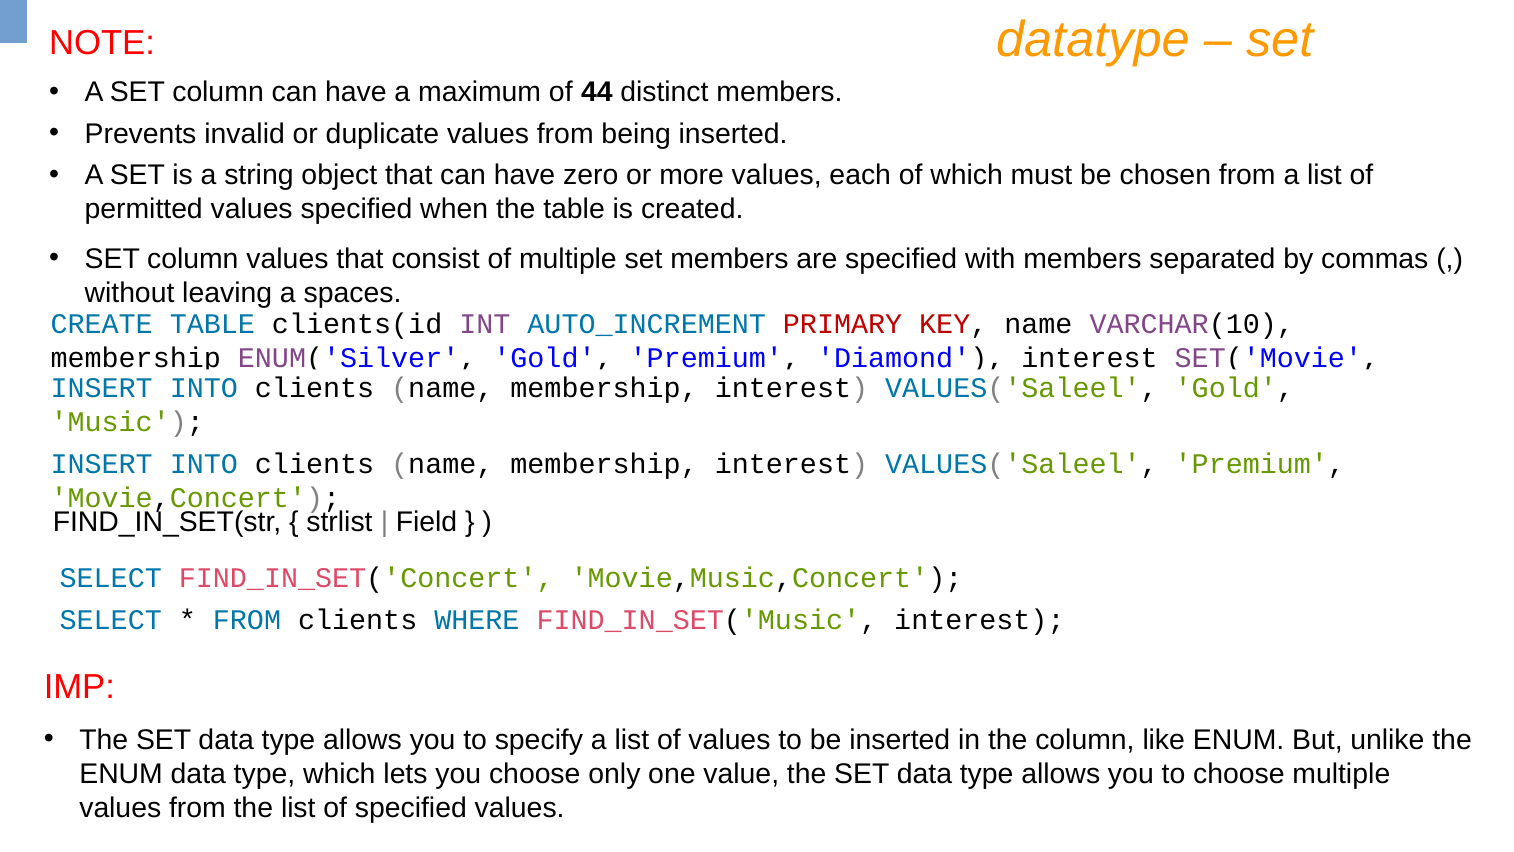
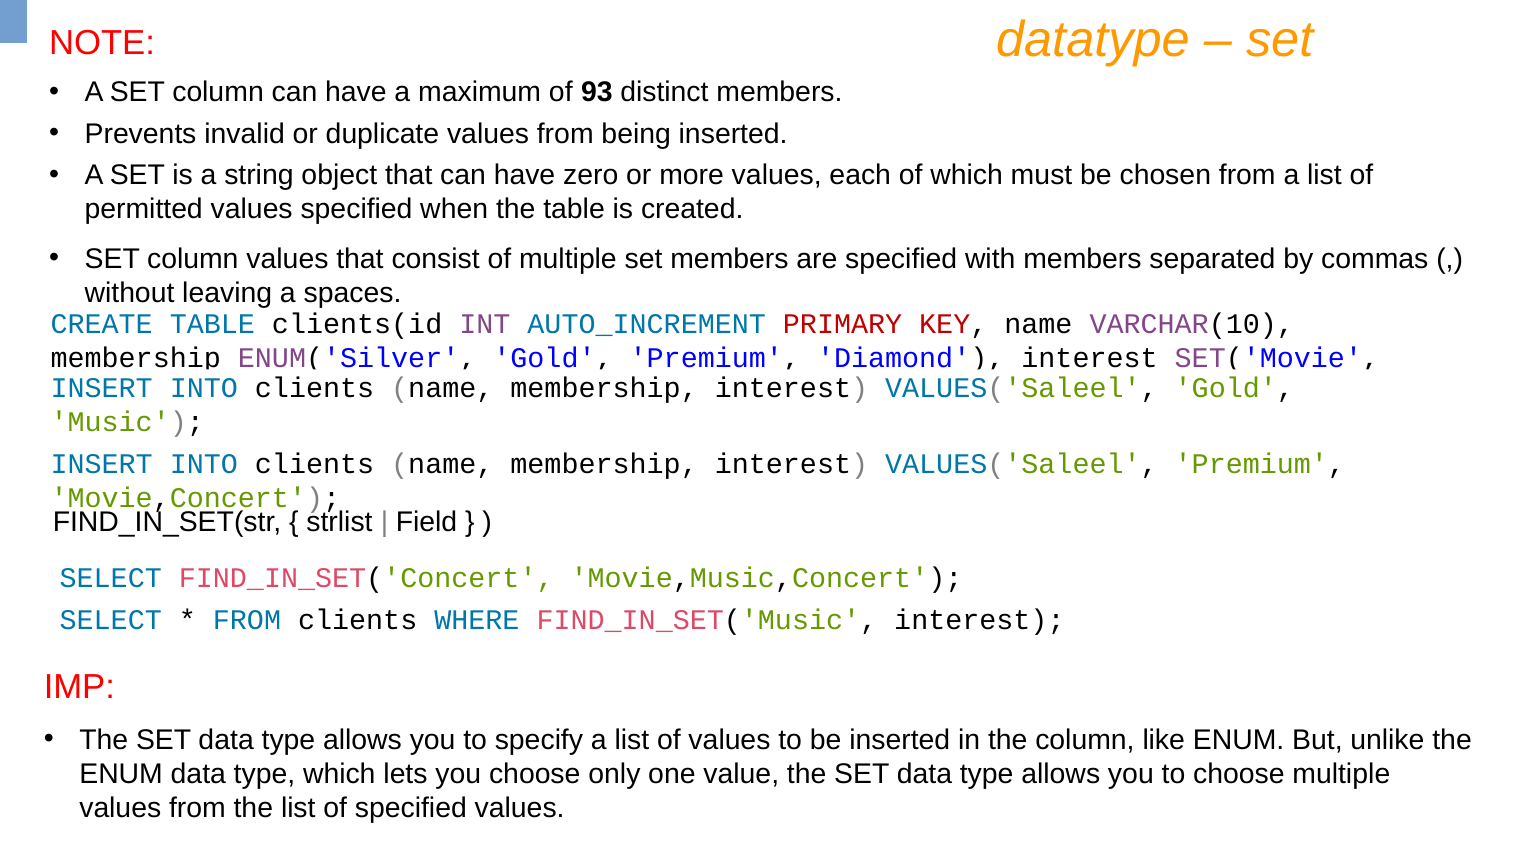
44: 44 -> 93
